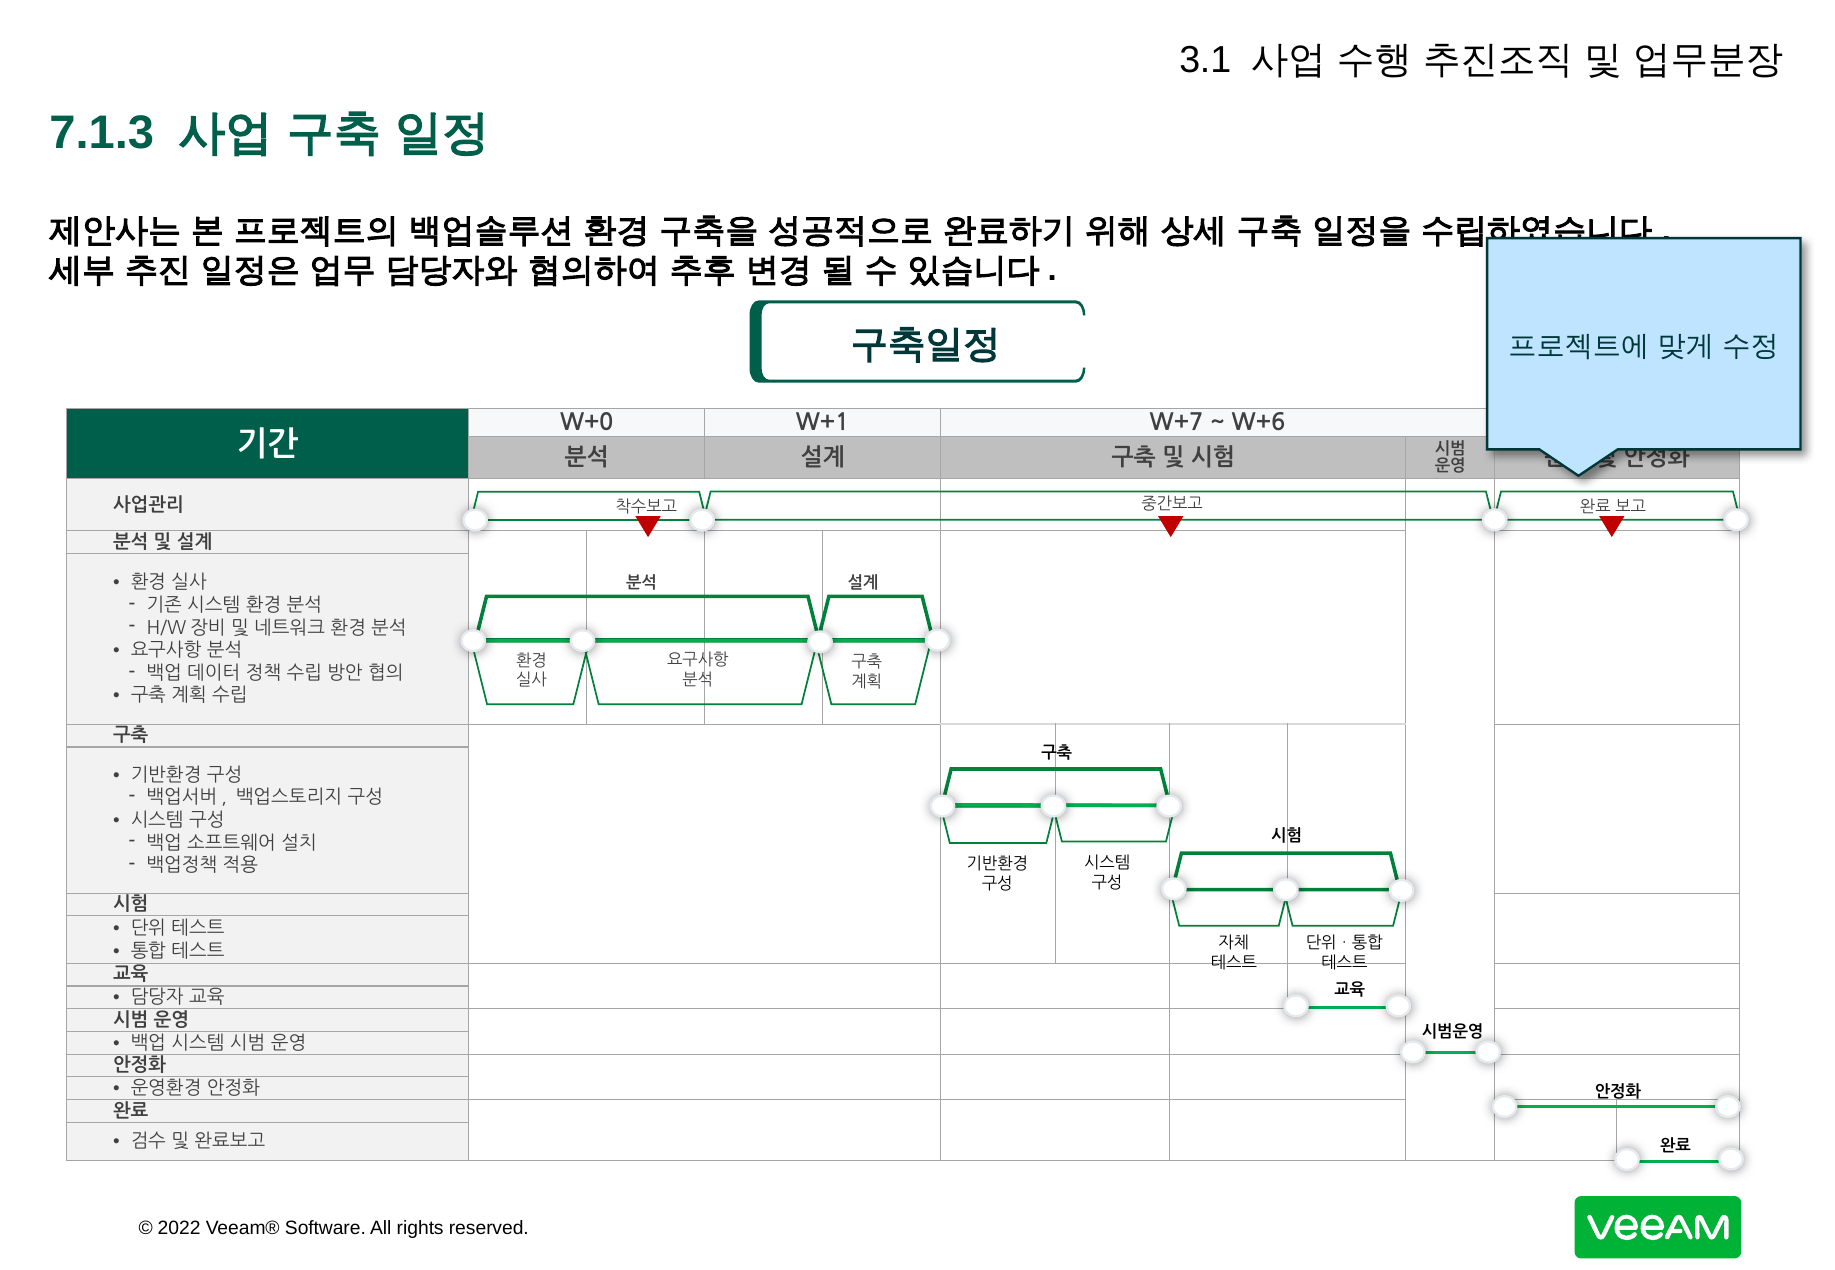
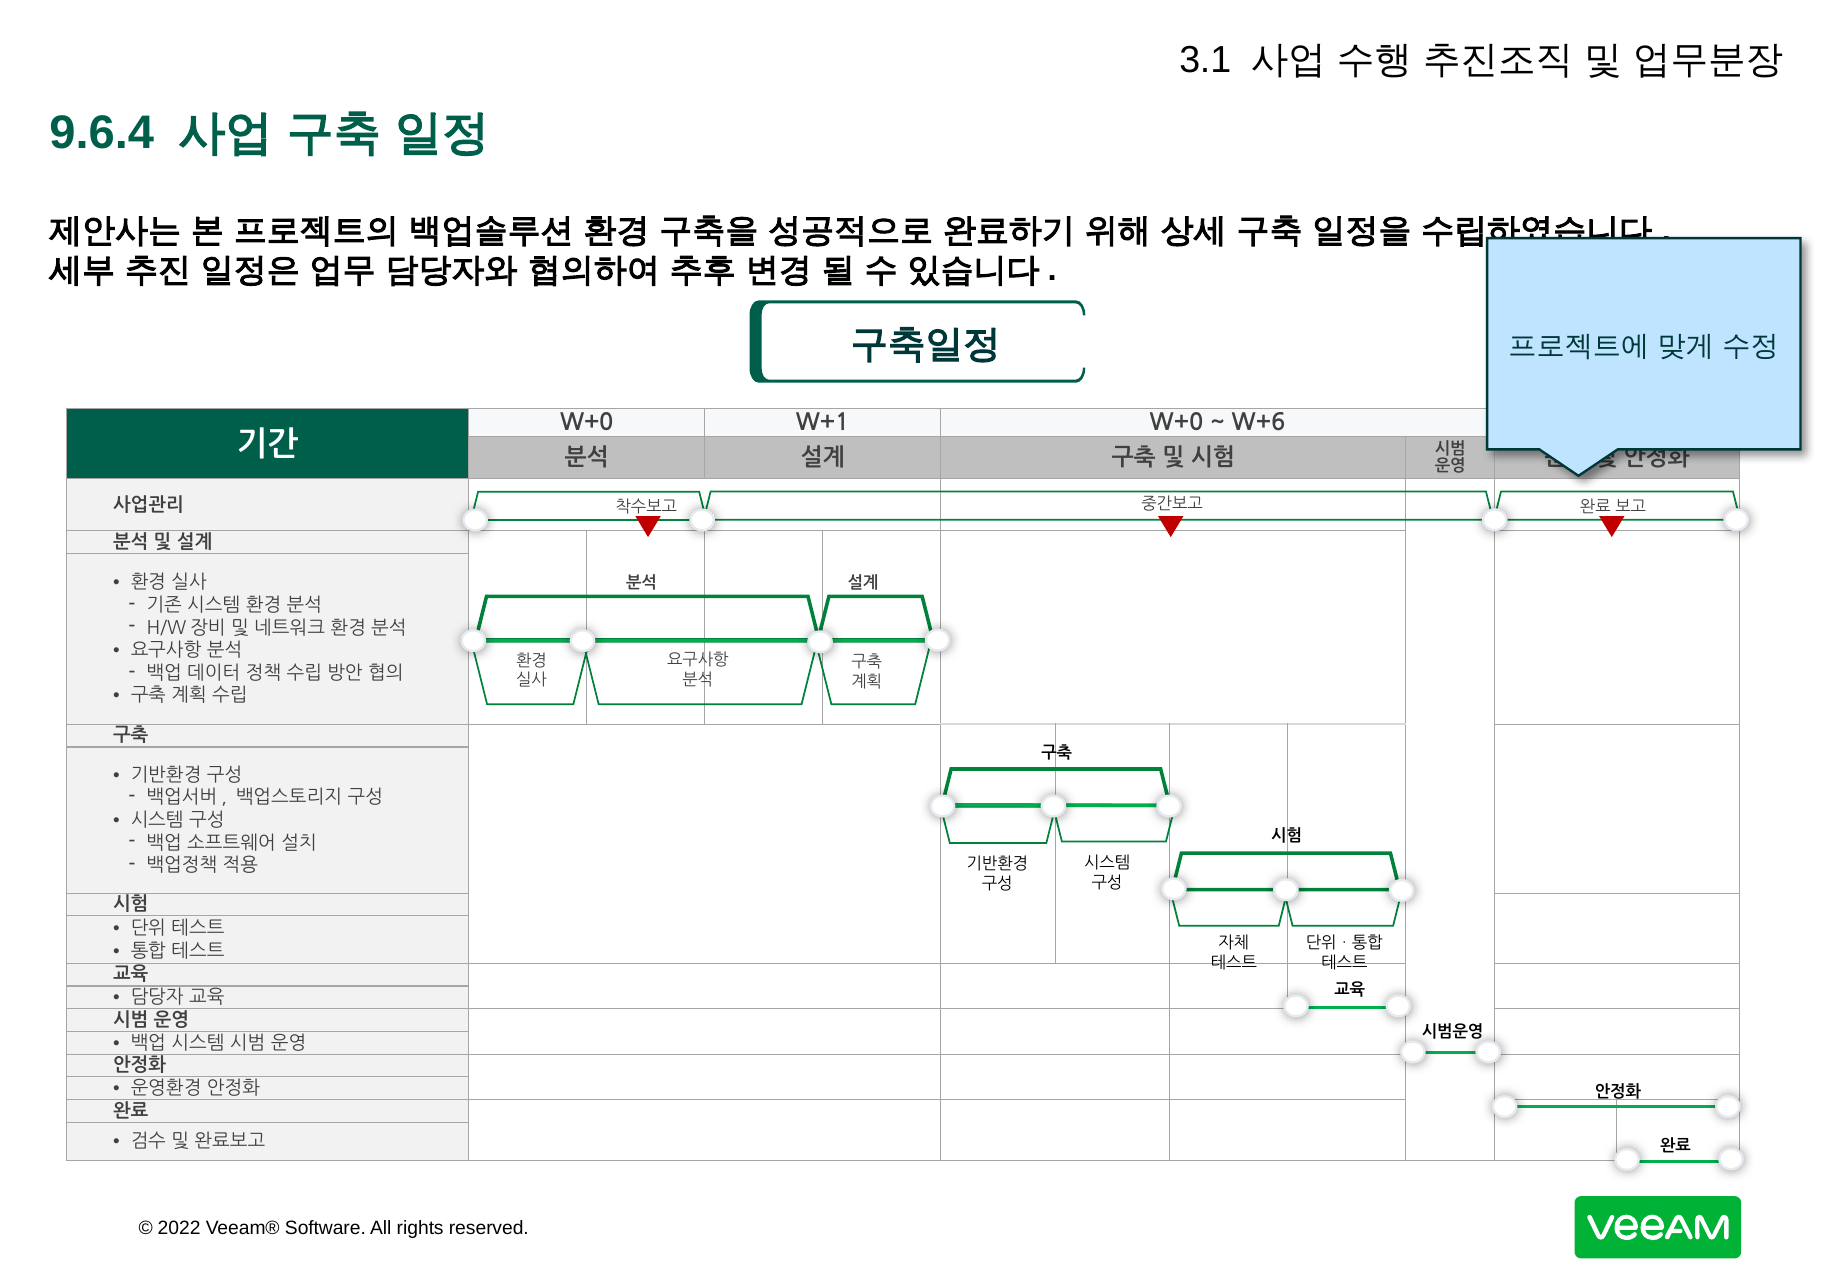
7.1.3: 7.1.3 -> 9.6.4
W+1 W+7: W+7 -> W+0
